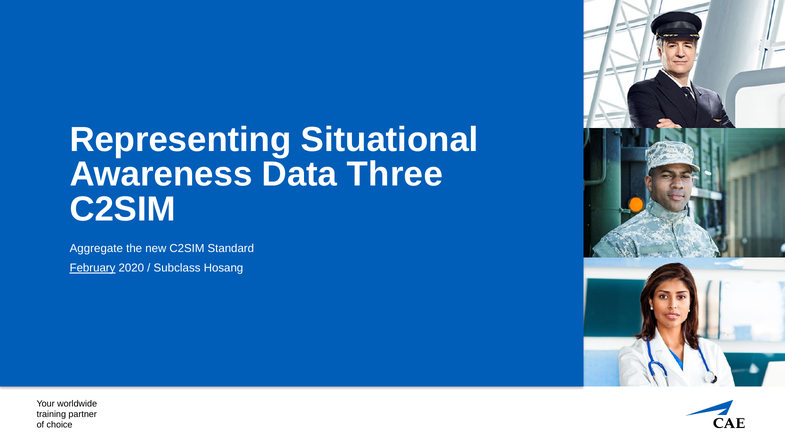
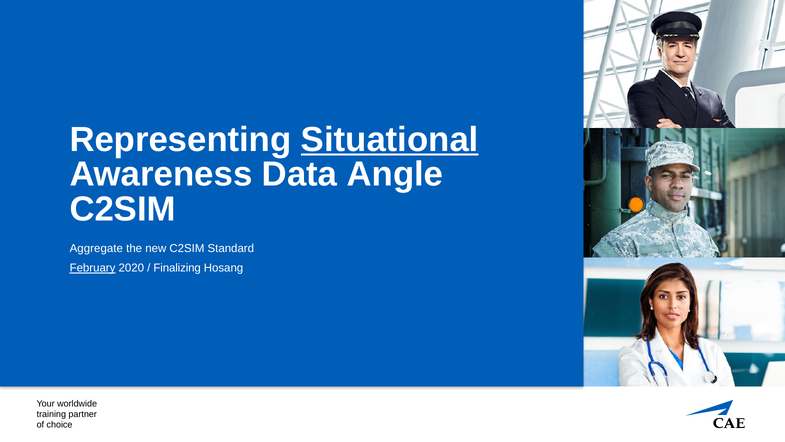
Situational underline: none -> present
Three: Three -> Angle
Subclass: Subclass -> Finalizing
